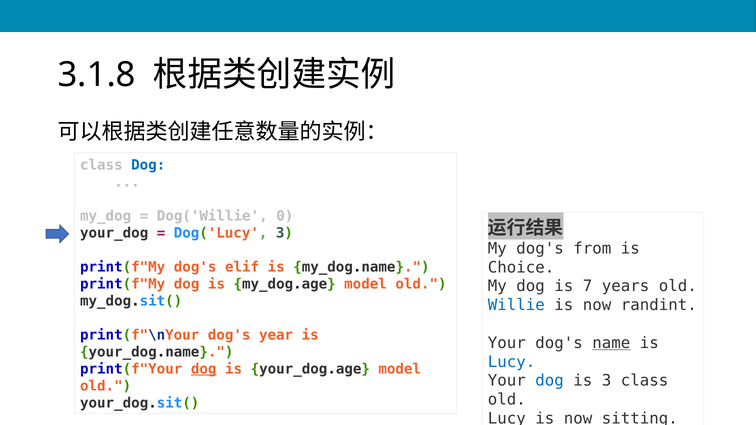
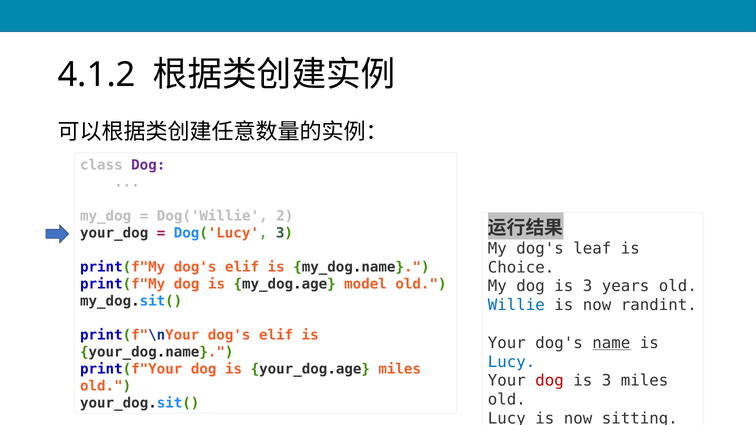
3.1.8: 3.1.8 -> 4.1.2
Dog at (148, 165) colour: blue -> purple
0: 0 -> 2
from: from -> leaf
My dog is 7: 7 -> 3
print(f"\nYour dog's year: year -> elif
dog at (204, 369) underline: present -> none
your_dog.age model: model -> miles
dog at (550, 381) colour: blue -> red
3 class: class -> miles
